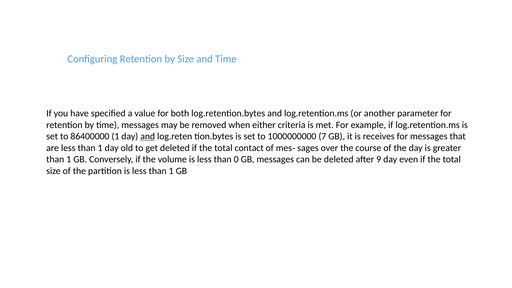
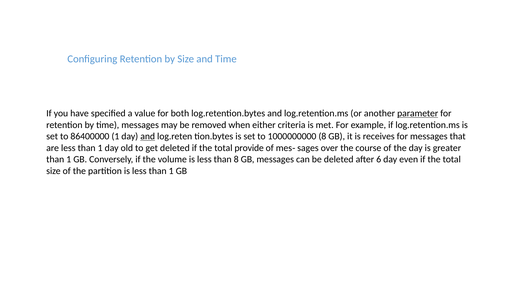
parameter underline: none -> present
1000000000 7: 7 -> 8
contact: contact -> provide
than 0: 0 -> 8
9: 9 -> 6
